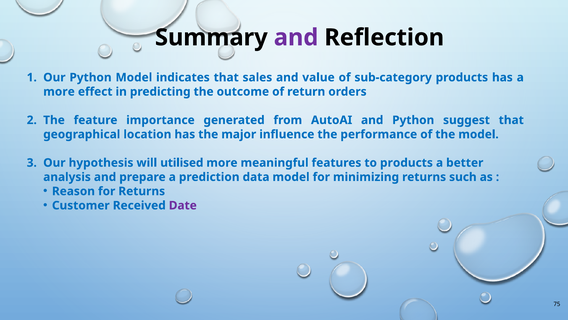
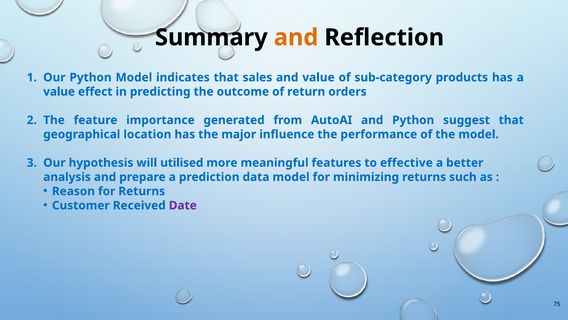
and at (296, 37) colour: purple -> orange
more at (59, 92): more -> value
to products: products -> effective
